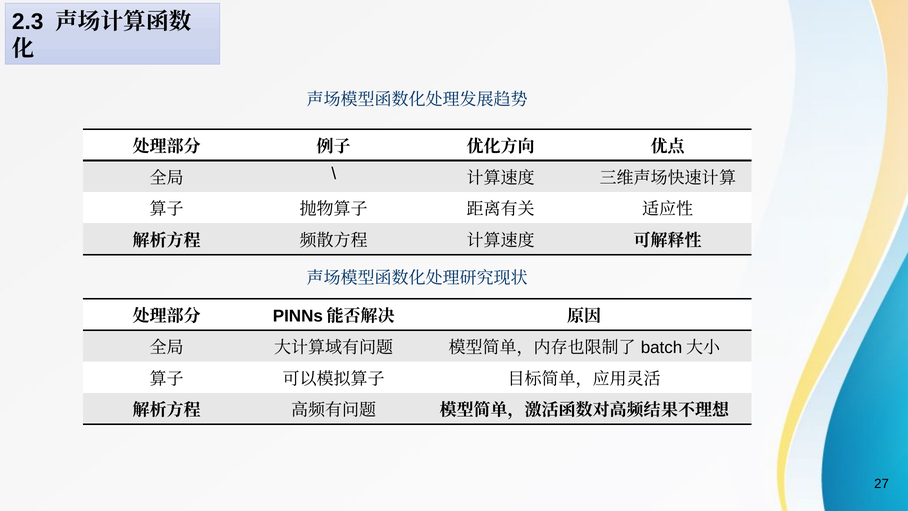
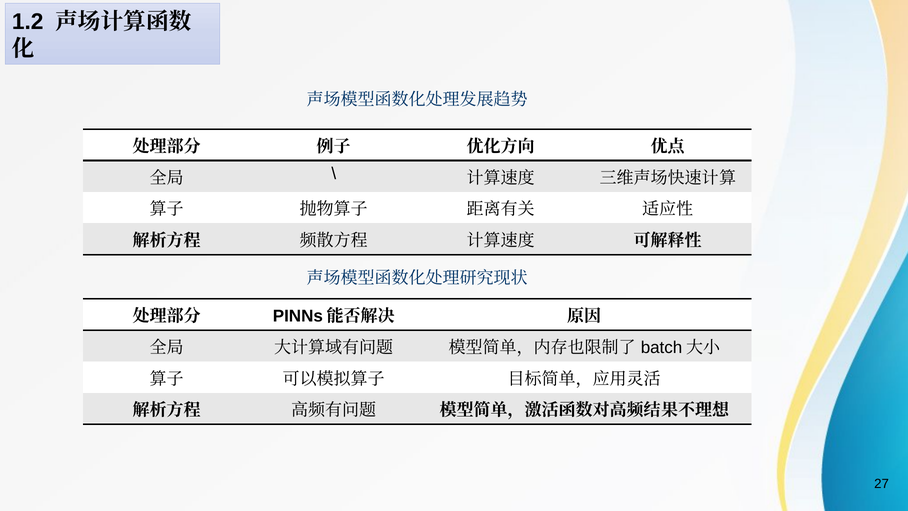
2.3: 2.3 -> 1.2
